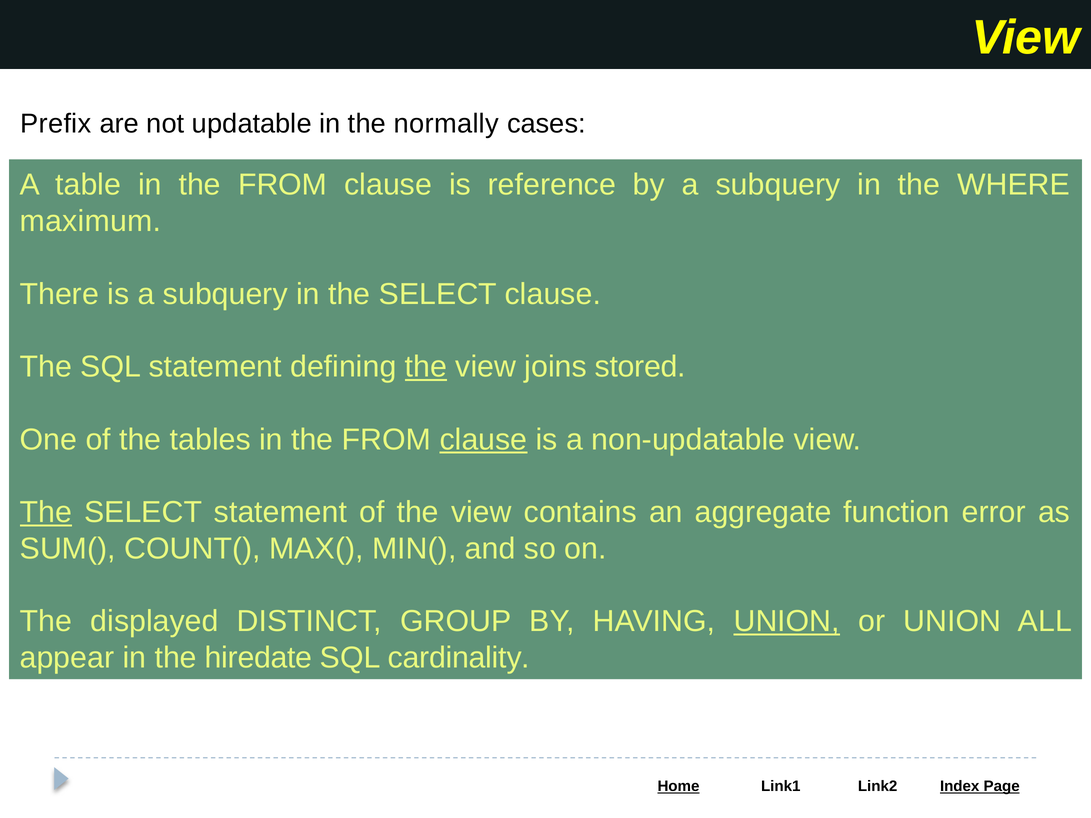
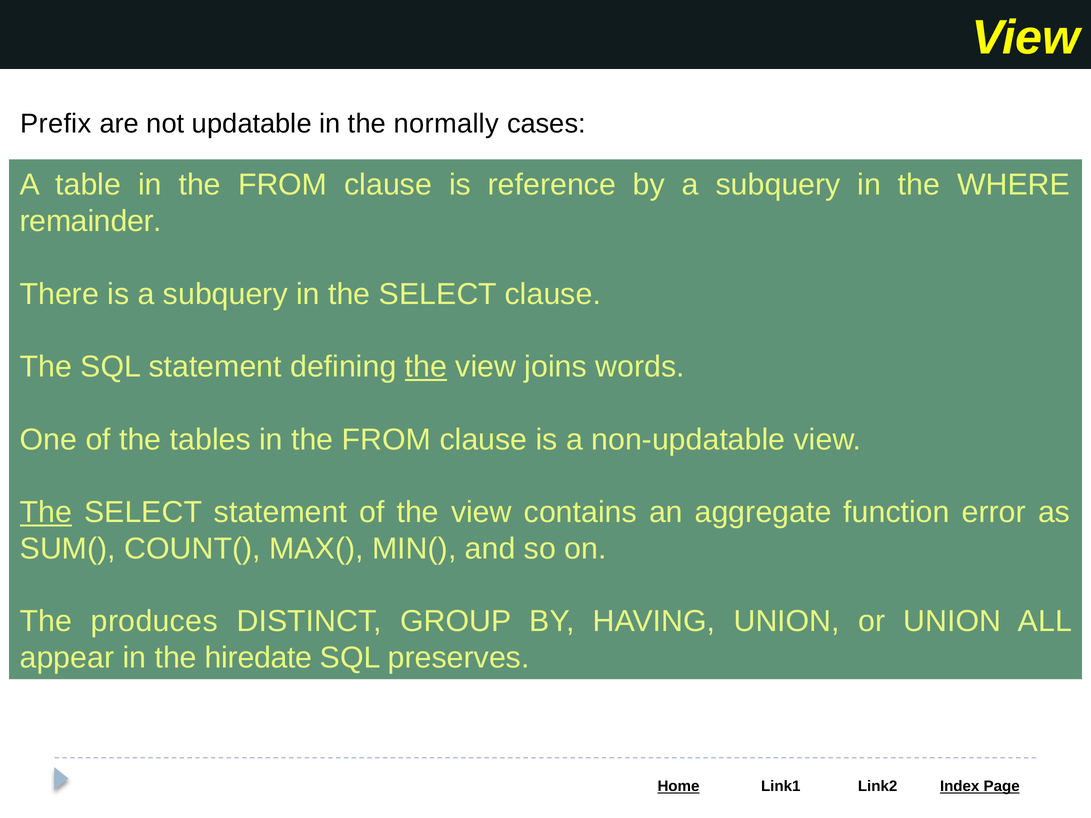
maximum: maximum -> remainder
stored: stored -> words
clause at (483, 440) underline: present -> none
displayed: displayed -> produces
UNION at (787, 622) underline: present -> none
cardinality: cardinality -> preserves
